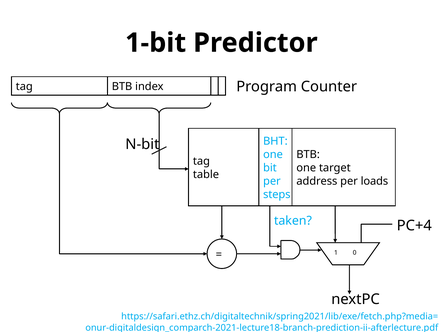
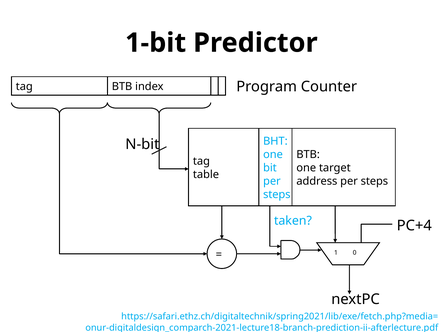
address per loads: loads -> steps
